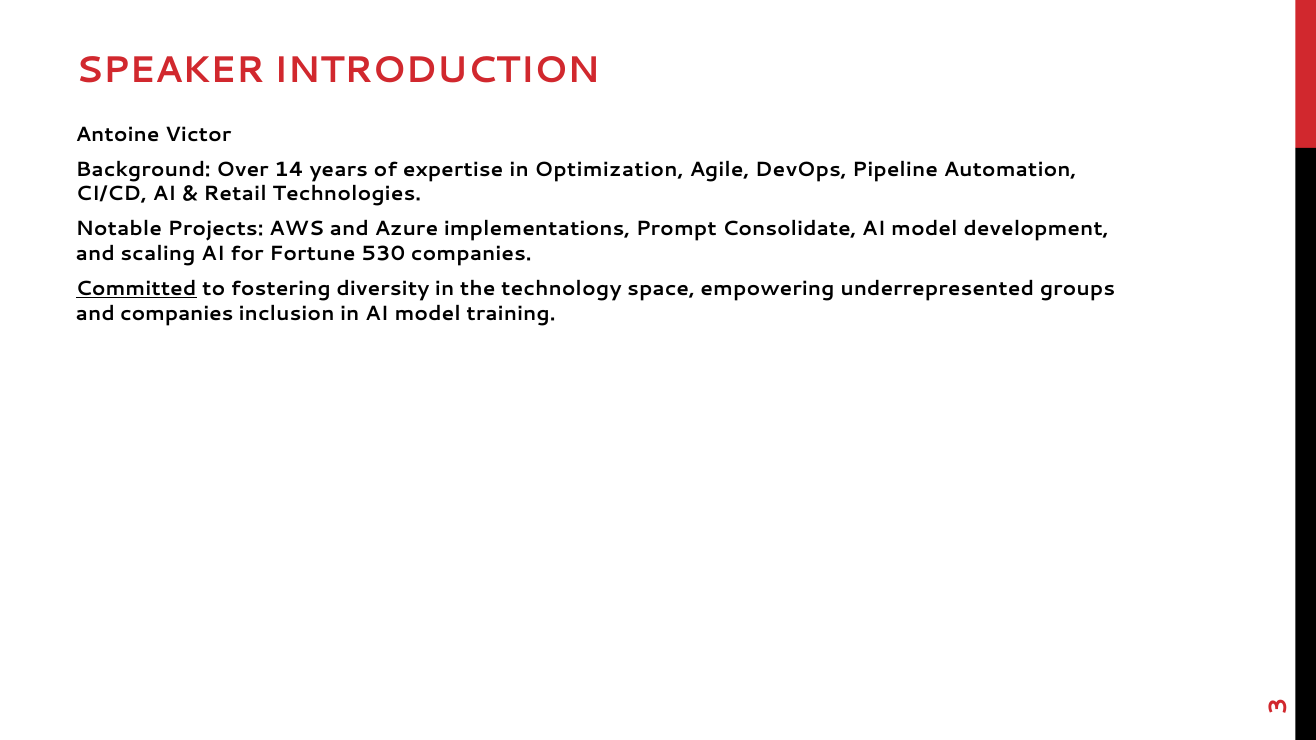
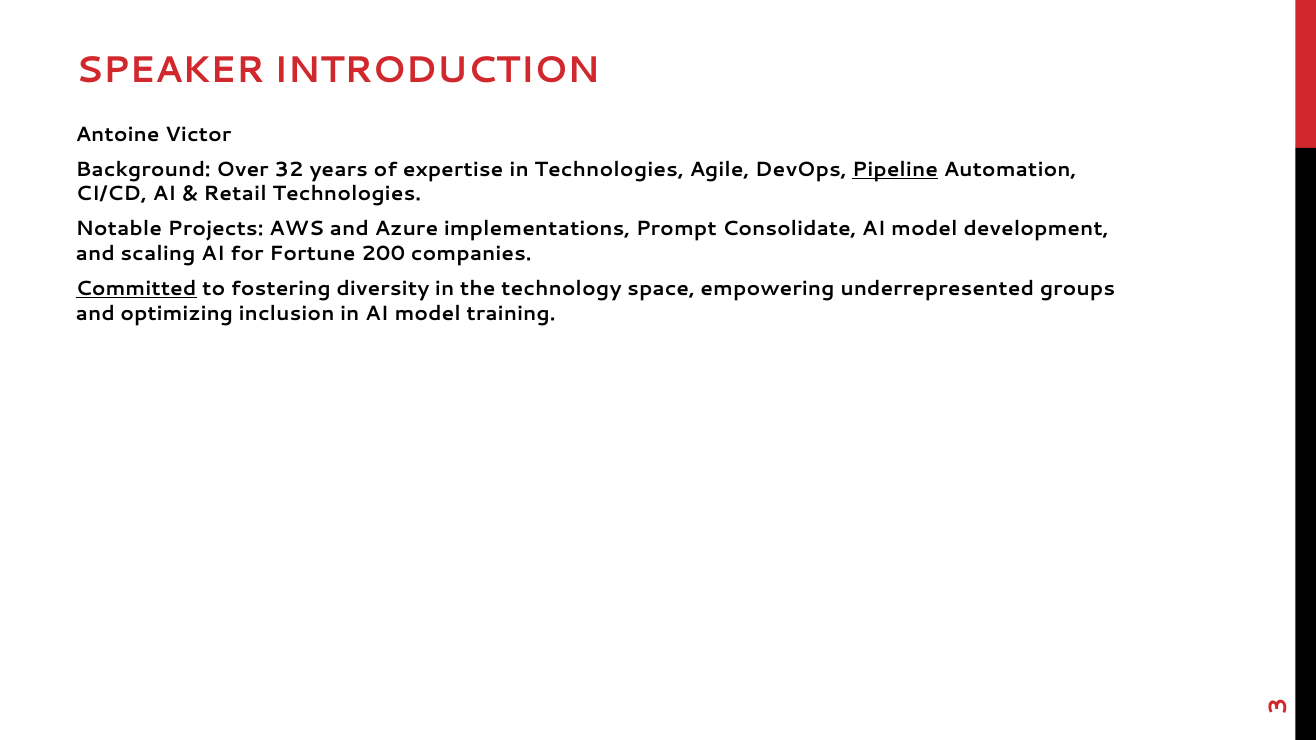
14: 14 -> 32
in Optimization: Optimization -> Technologies
Pipeline underline: none -> present
530: 530 -> 200
and companies: companies -> optimizing
